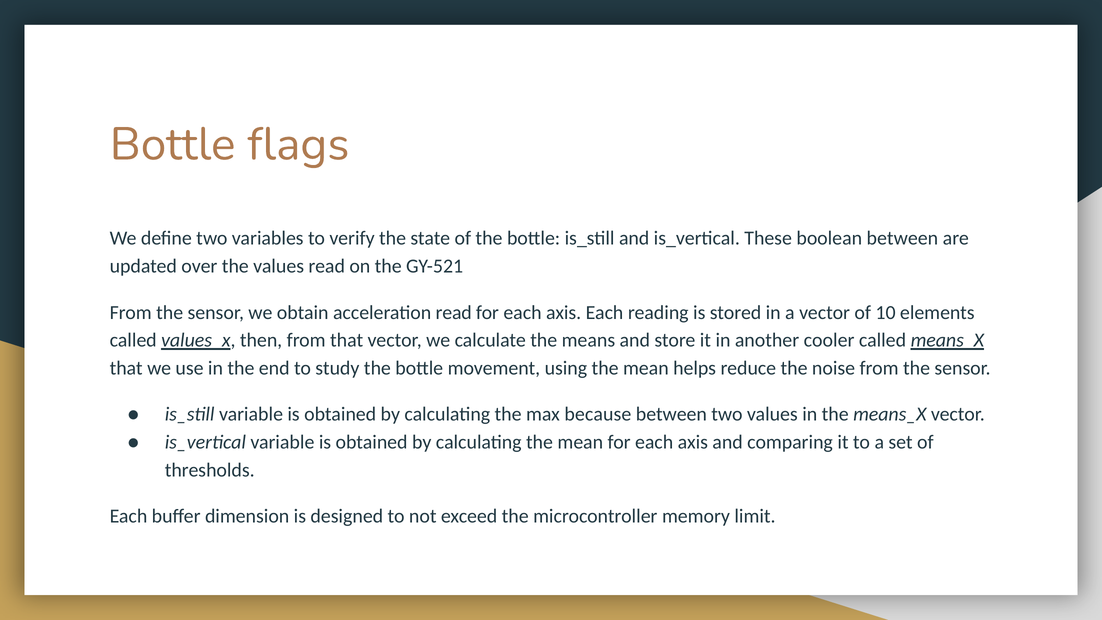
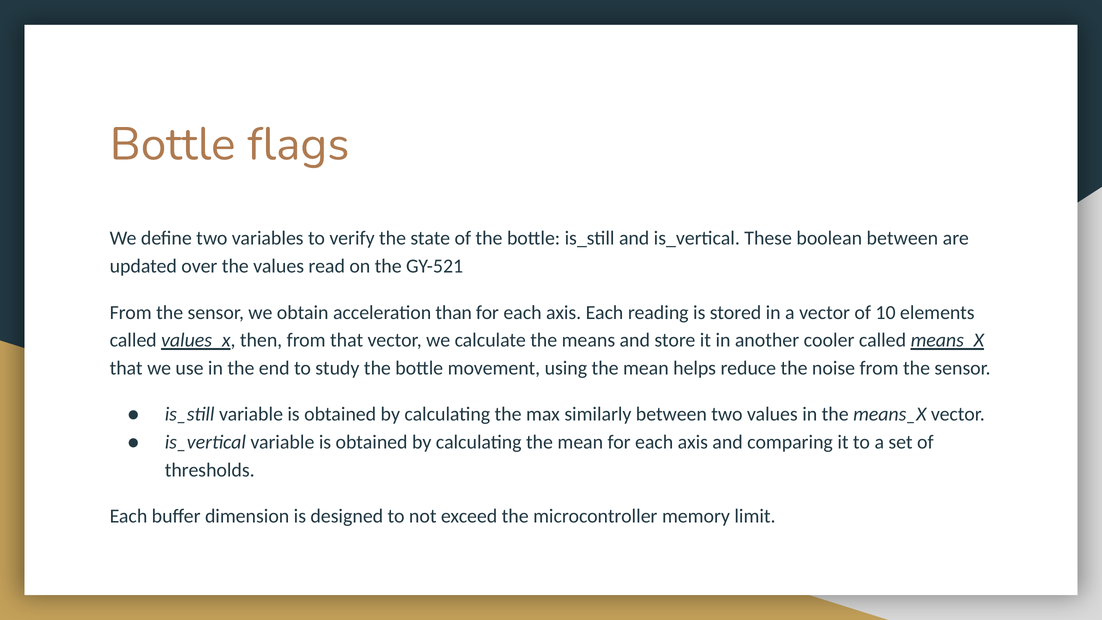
acceleration read: read -> than
because: because -> similarly
